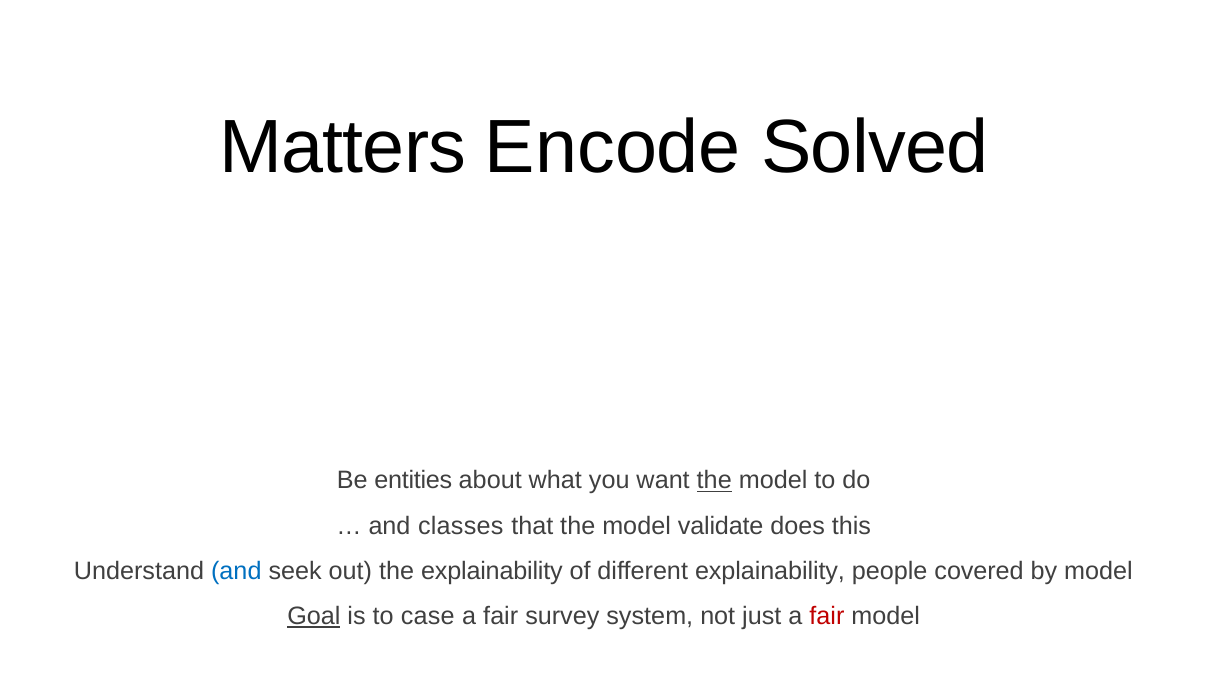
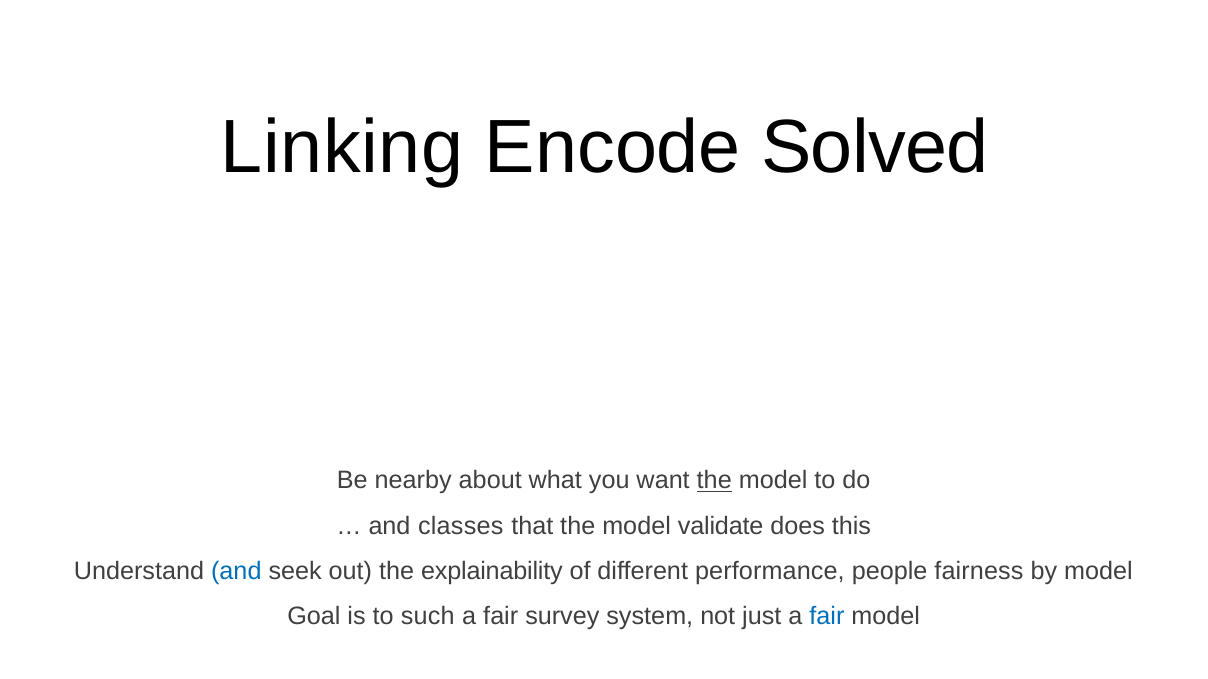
Matters: Matters -> Linking
entities: entities -> nearby
different explainability: explainability -> performance
covered: covered -> fairness
Goal underline: present -> none
case: case -> such
fair at (827, 617) colour: red -> blue
